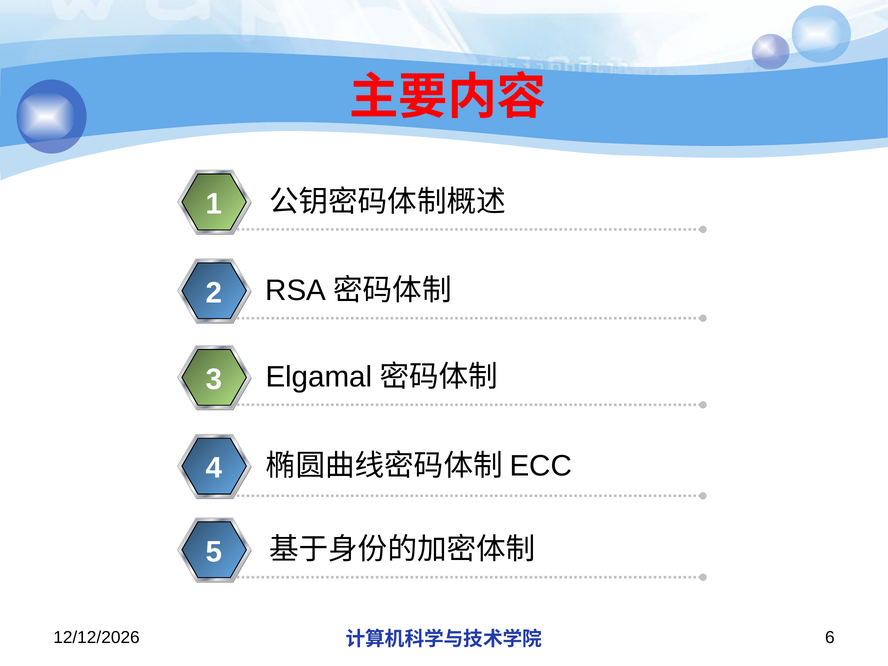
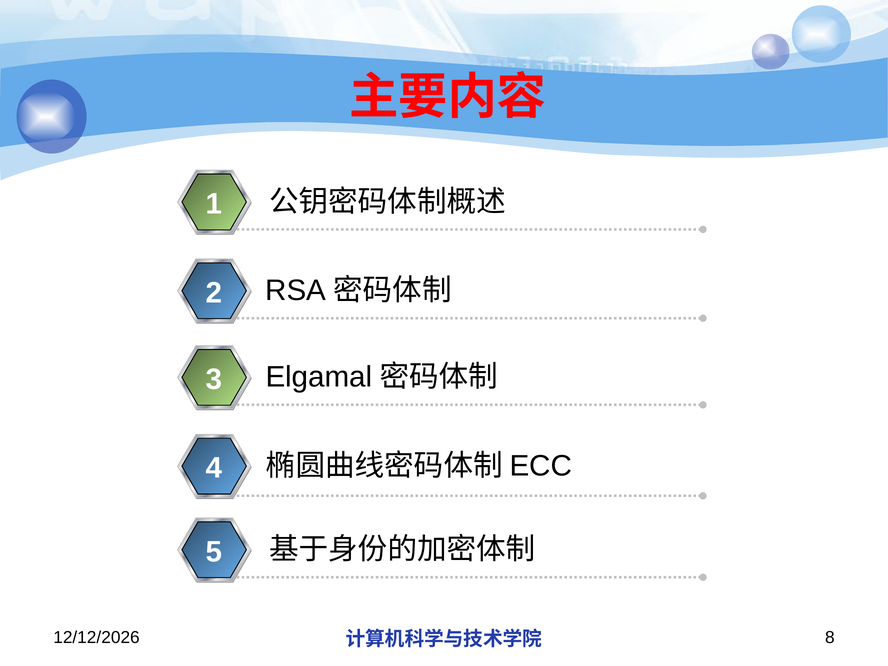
6: 6 -> 8
